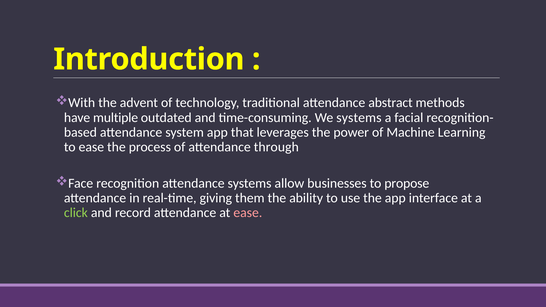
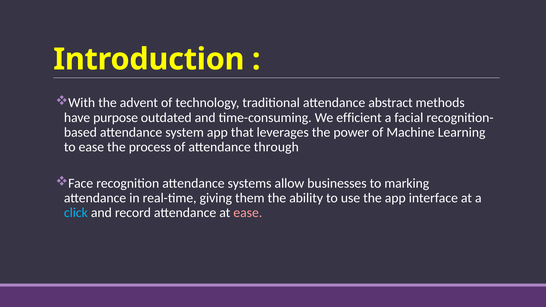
multiple: multiple -> purpose
We systems: systems -> efficient
propose: propose -> marking
click colour: light green -> light blue
